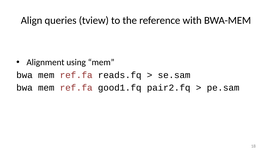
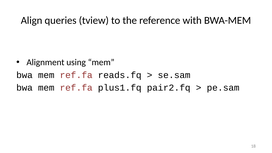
good1.fq: good1.fq -> plus1.fq
